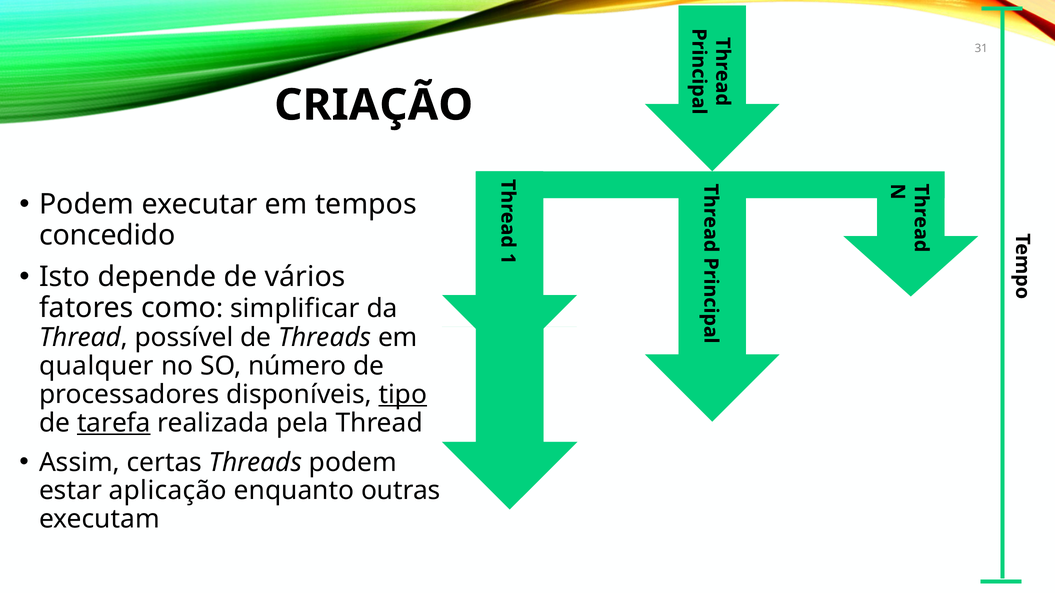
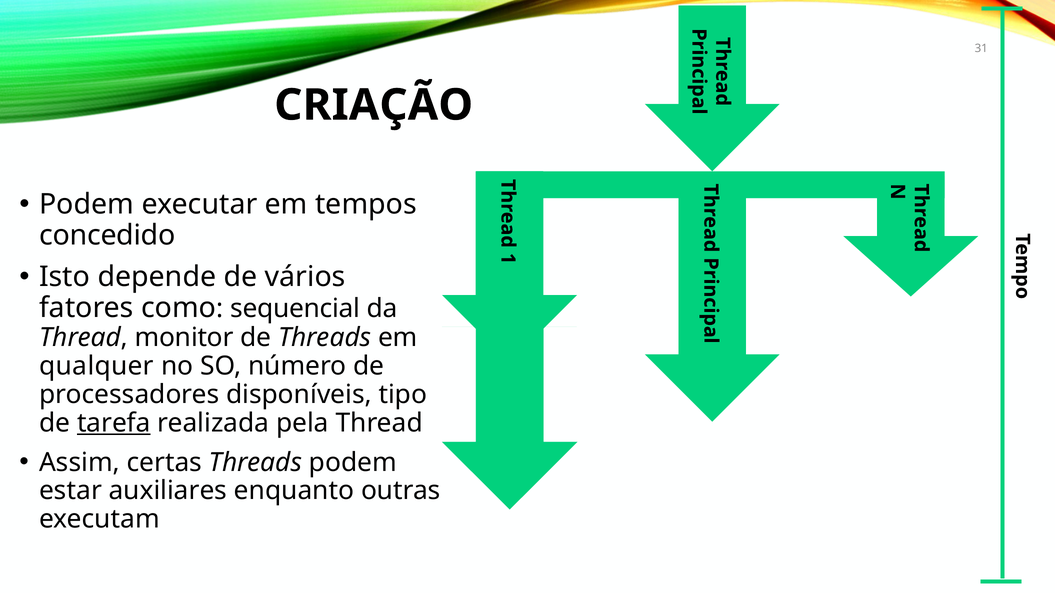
simplificar: simplificar -> sequencial
possível: possível -> monitor
tipo underline: present -> none
aplicação: aplicação -> auxiliares
